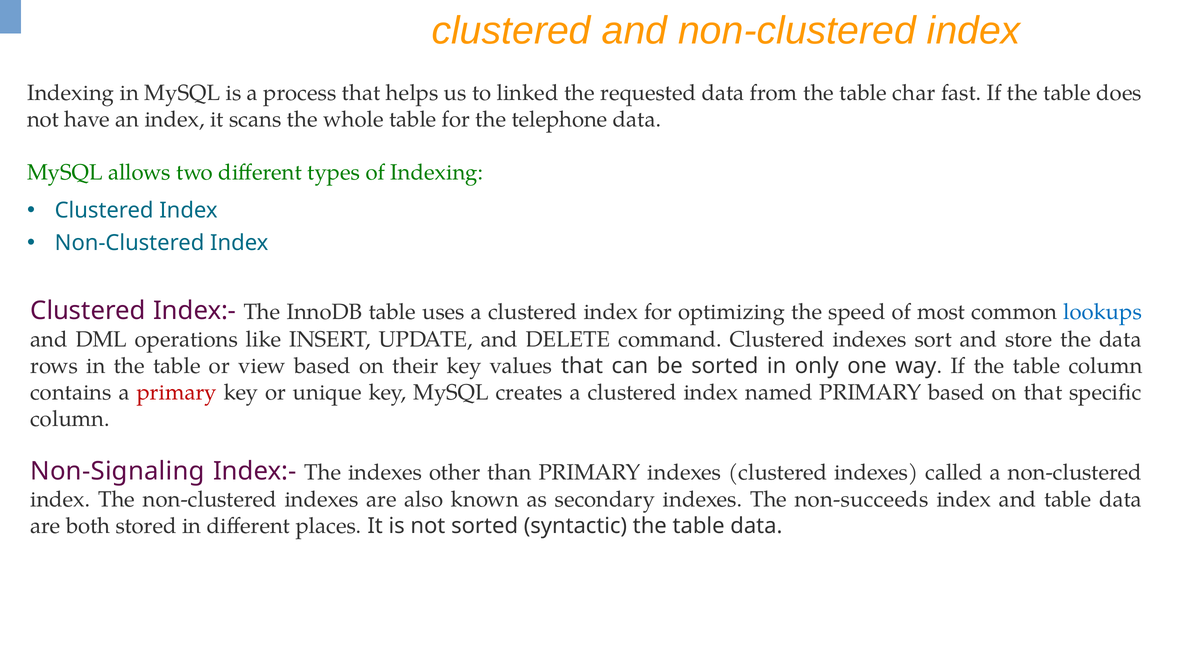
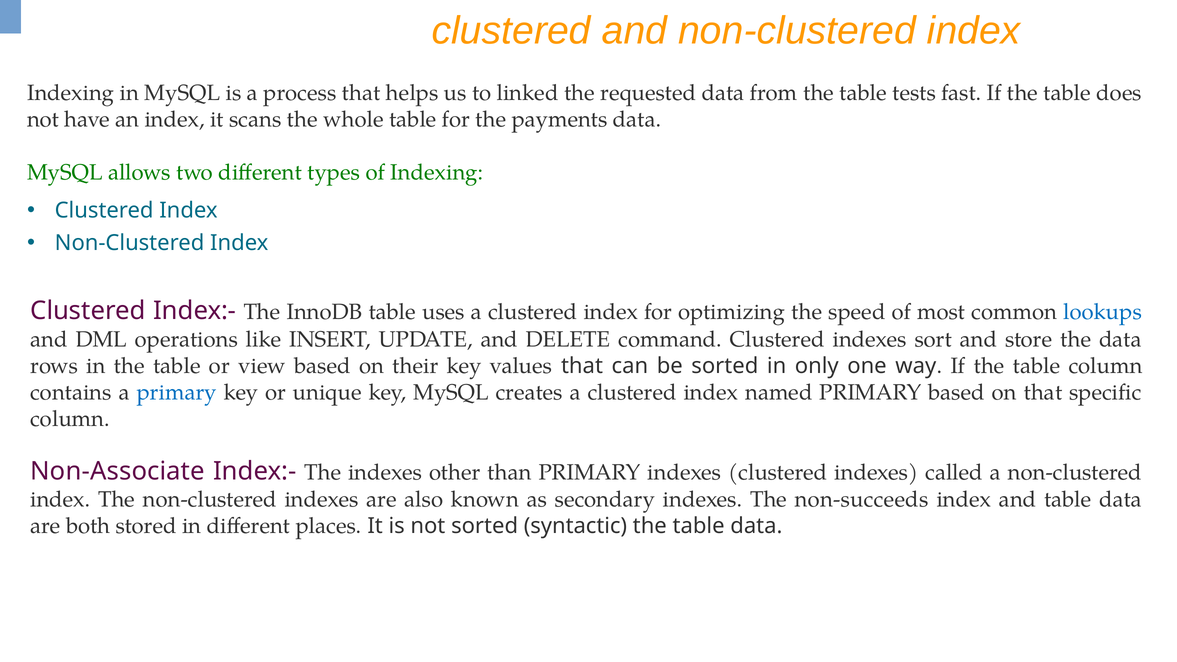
char: char -> tests
telephone: telephone -> payments
primary at (177, 392) colour: red -> blue
Non-Signaling: Non-Signaling -> Non-Associate
